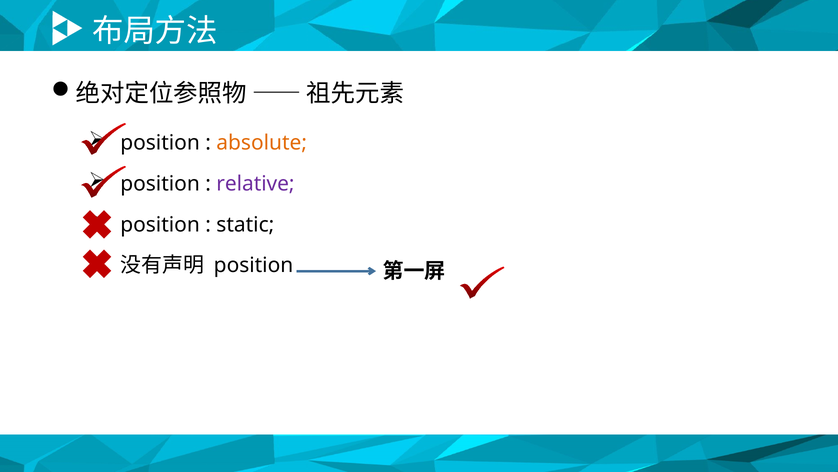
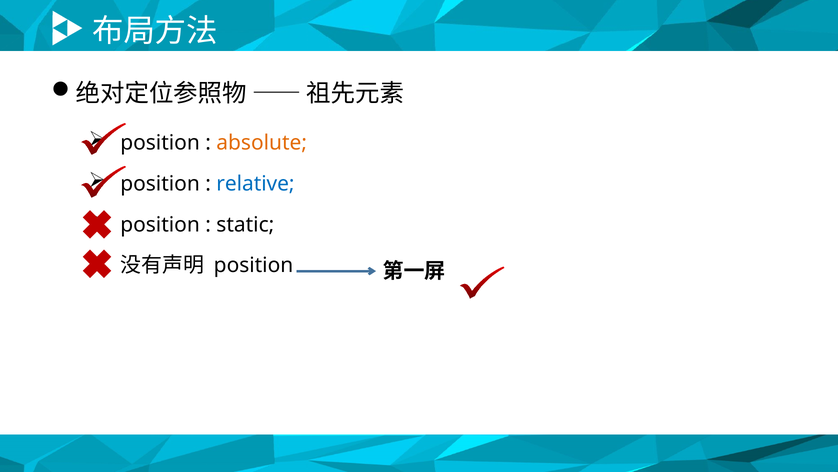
relative colour: purple -> blue
